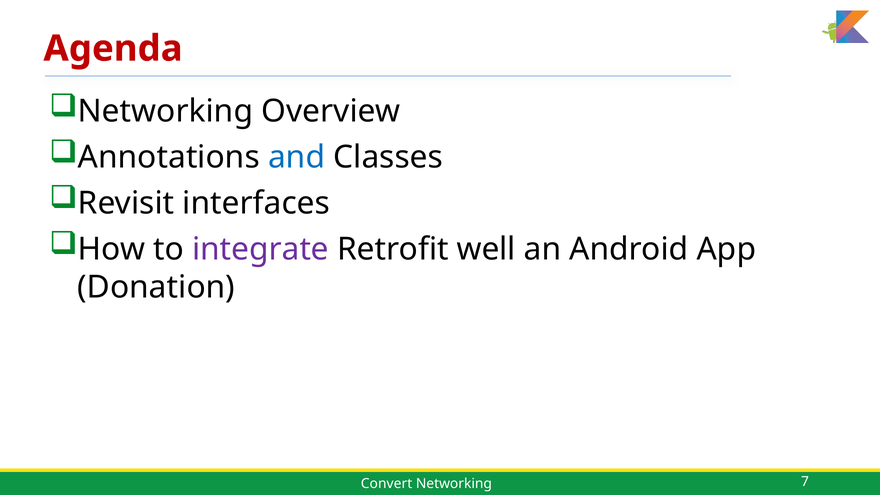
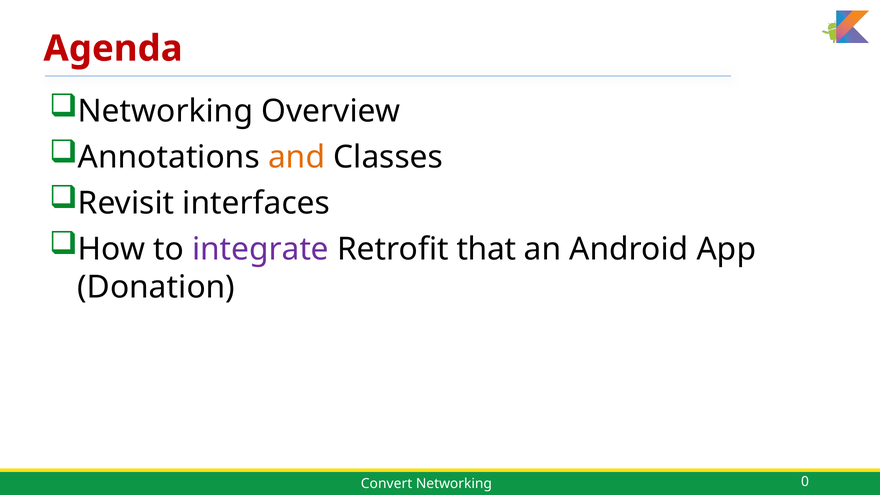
and colour: blue -> orange
well: well -> that
7: 7 -> 0
